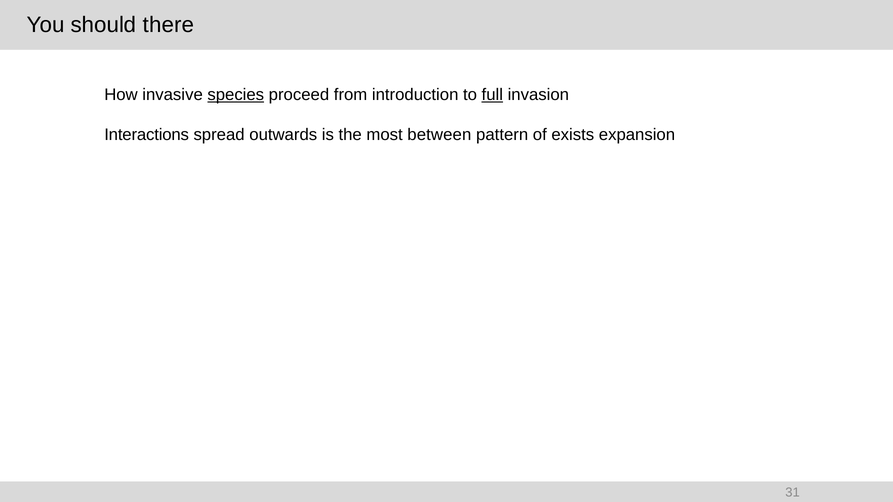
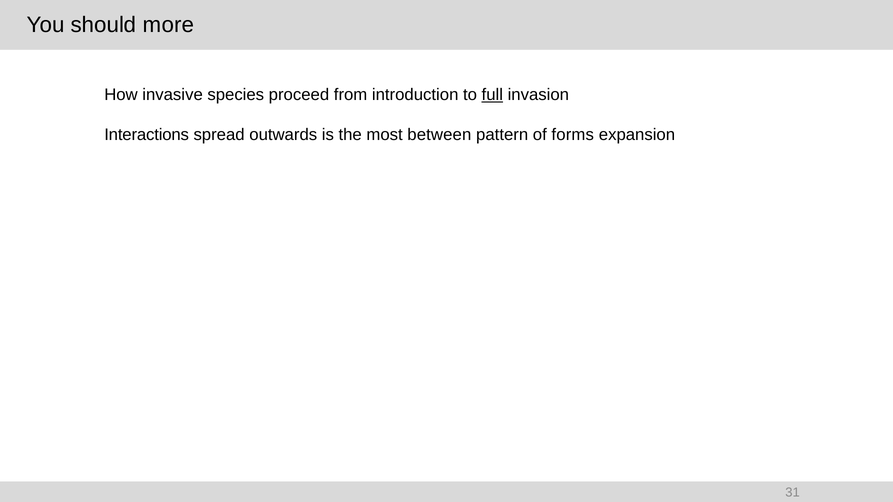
there: there -> more
species underline: present -> none
exists: exists -> forms
